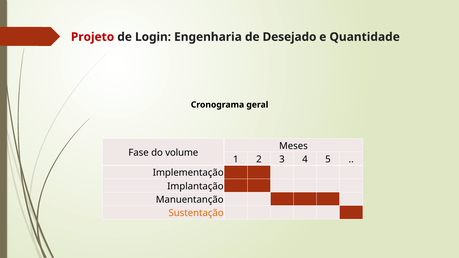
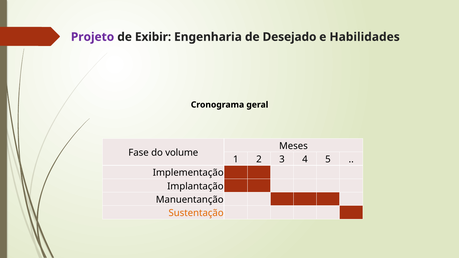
Projeto colour: red -> purple
Login: Login -> Exibir
Quantidade: Quantidade -> Habilidades
